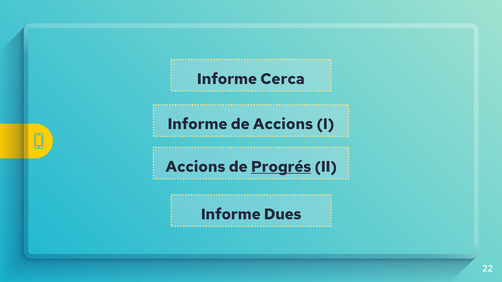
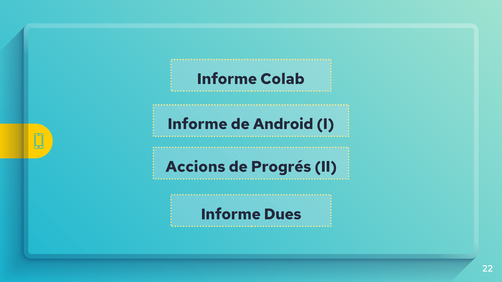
Cerca: Cerca -> Colab
de Accions: Accions -> Android
Progrés underline: present -> none
